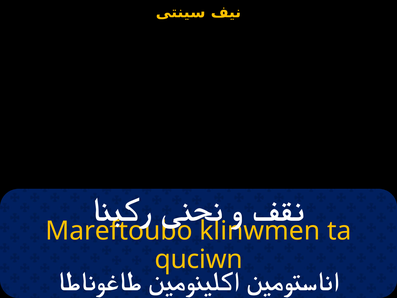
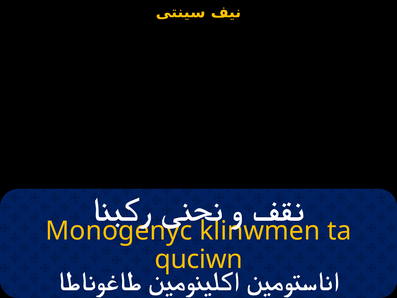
Mareftoubo: Mareftoubo -> Monogenyc
